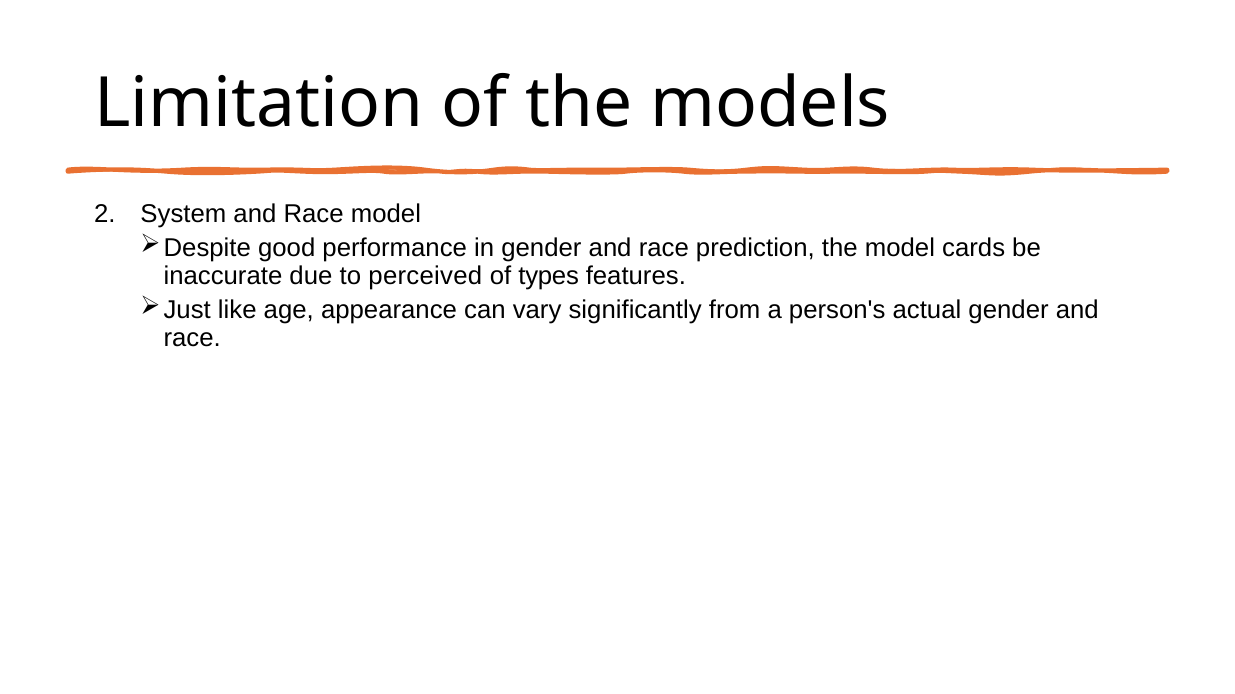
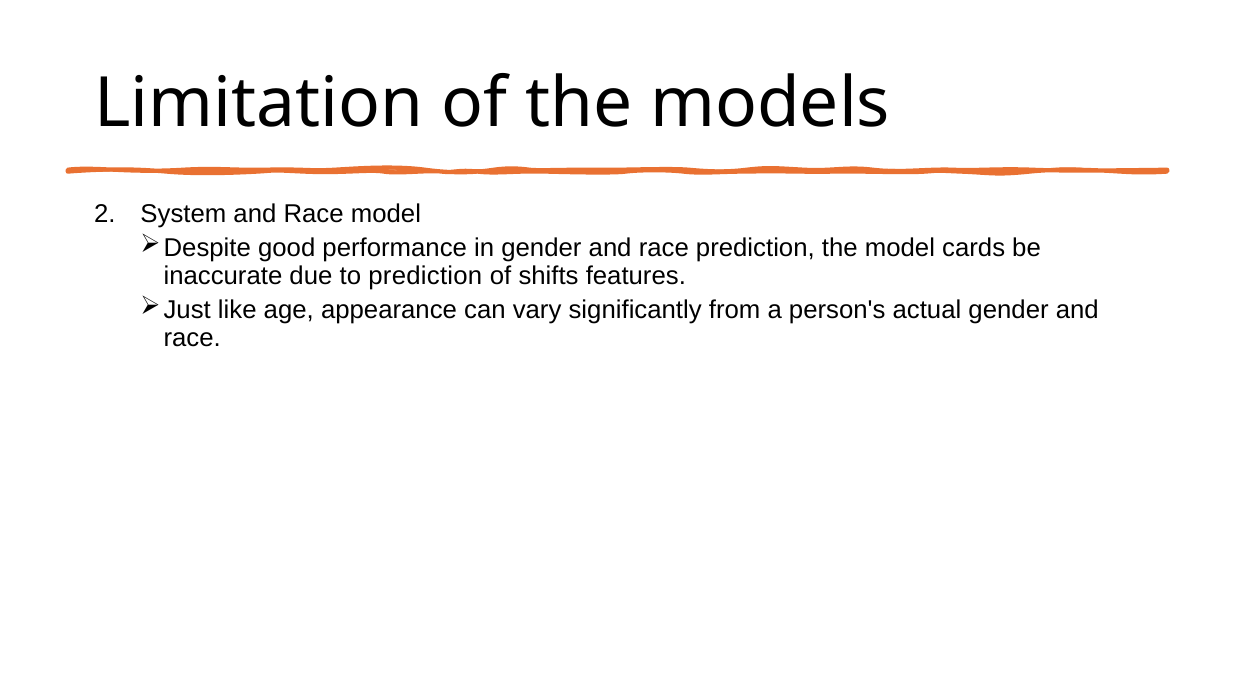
to perceived: perceived -> prediction
types: types -> shifts
